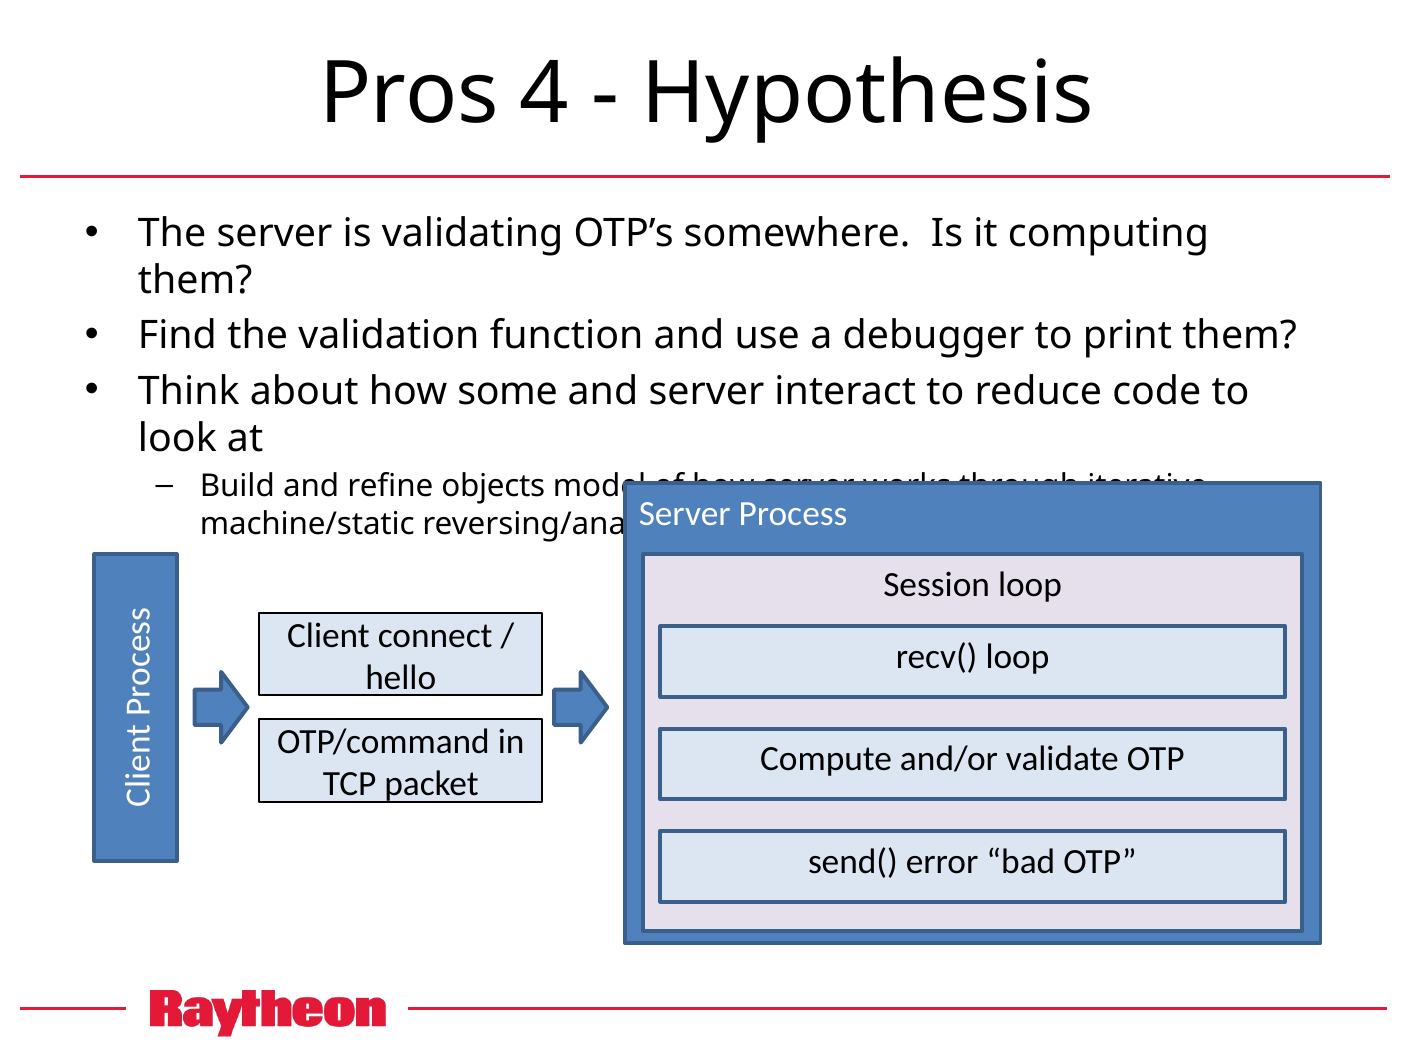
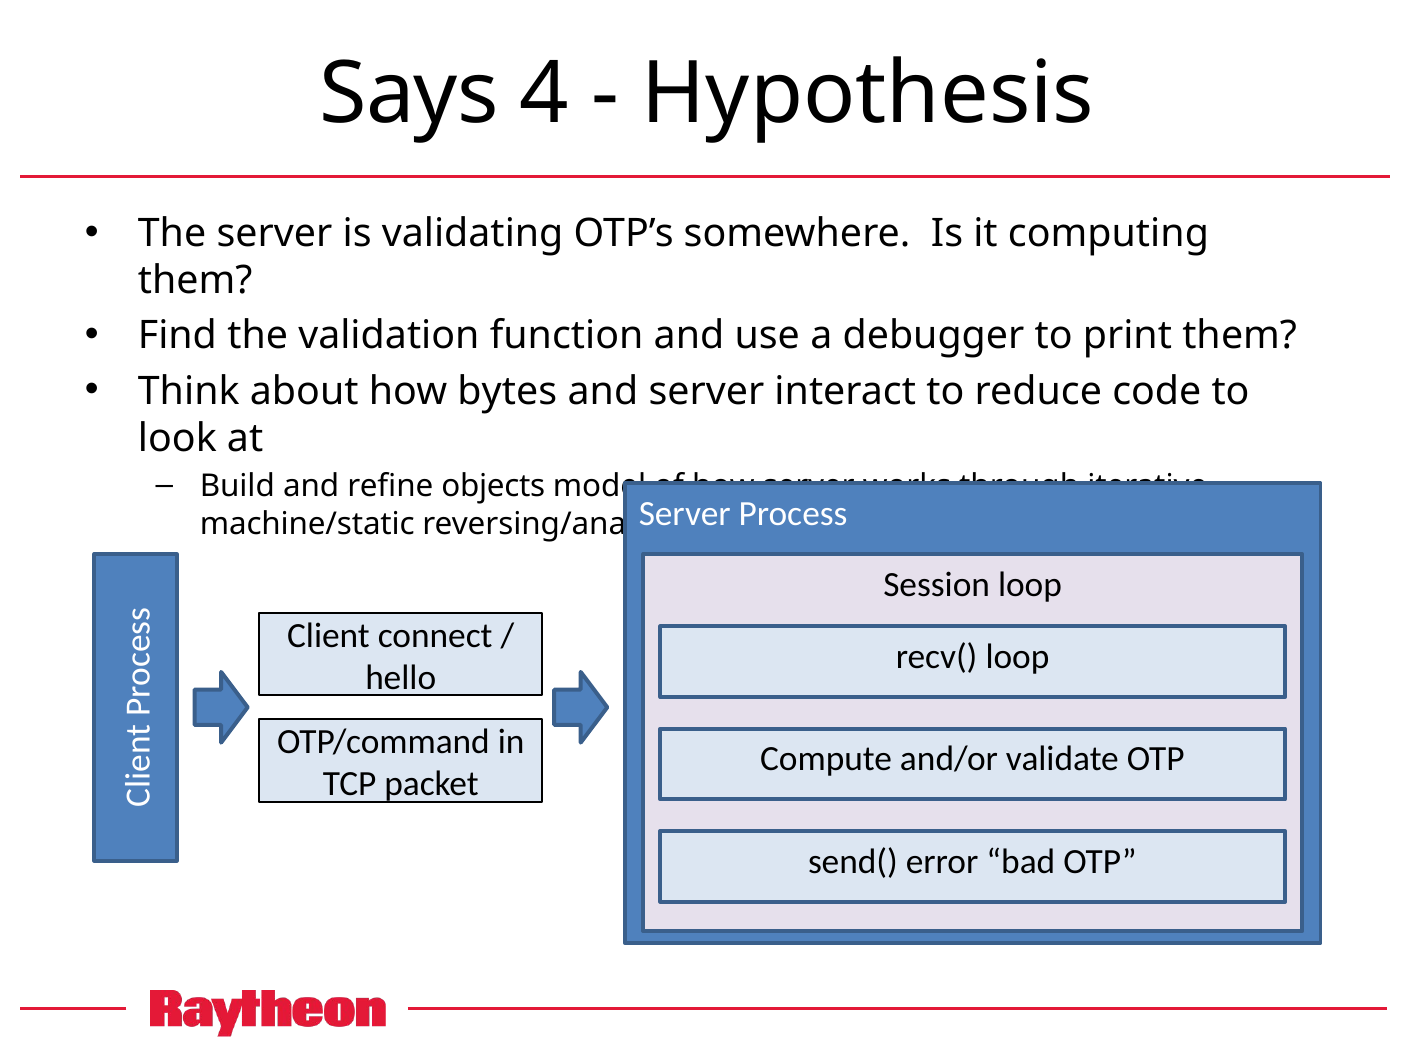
Pros: Pros -> Says
some: some -> bytes
